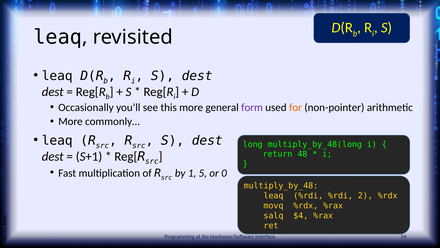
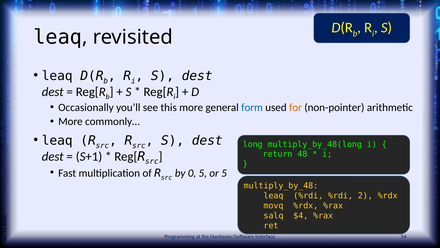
form colour: purple -> blue
1: 1 -> 0
or 0: 0 -> 5
